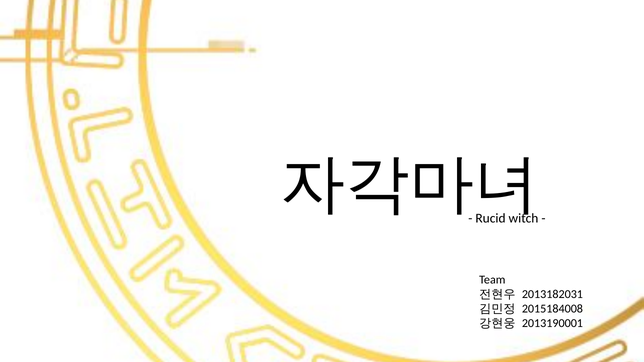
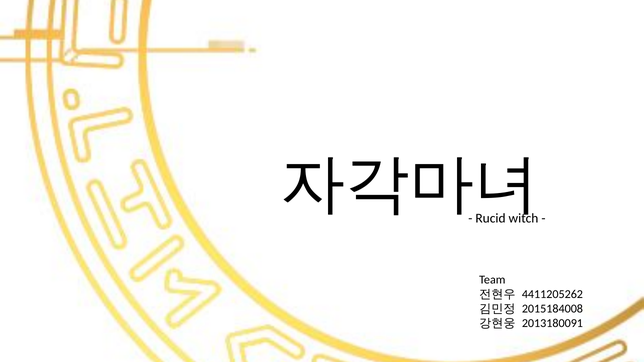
2013182031: 2013182031 -> 4411205262
2013190001: 2013190001 -> 2013180091
